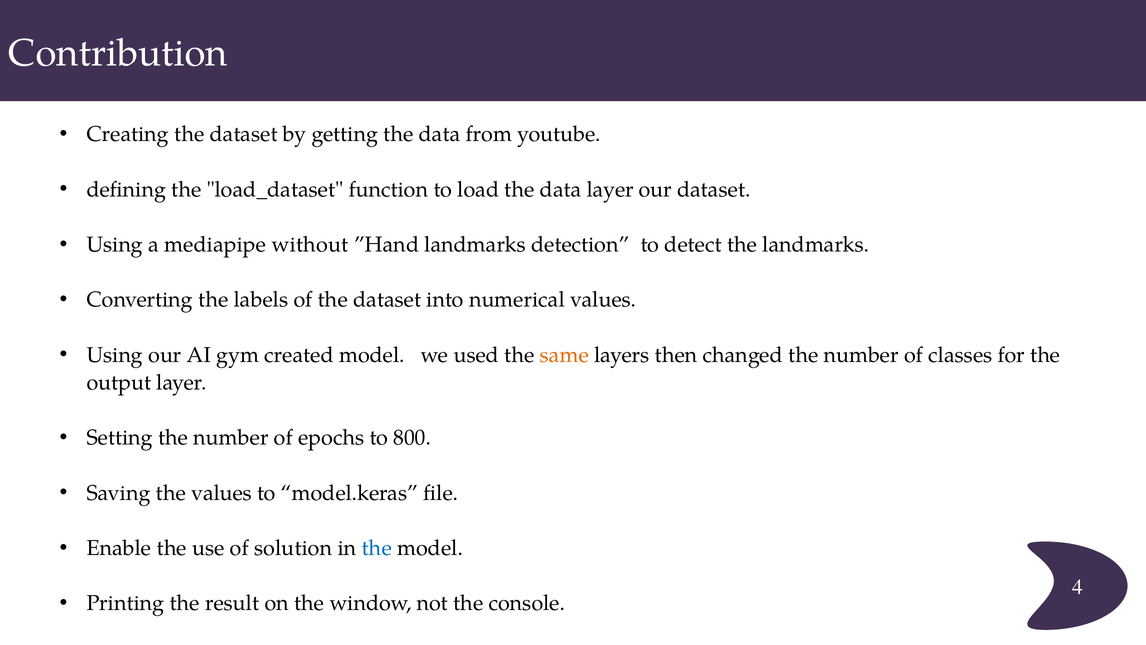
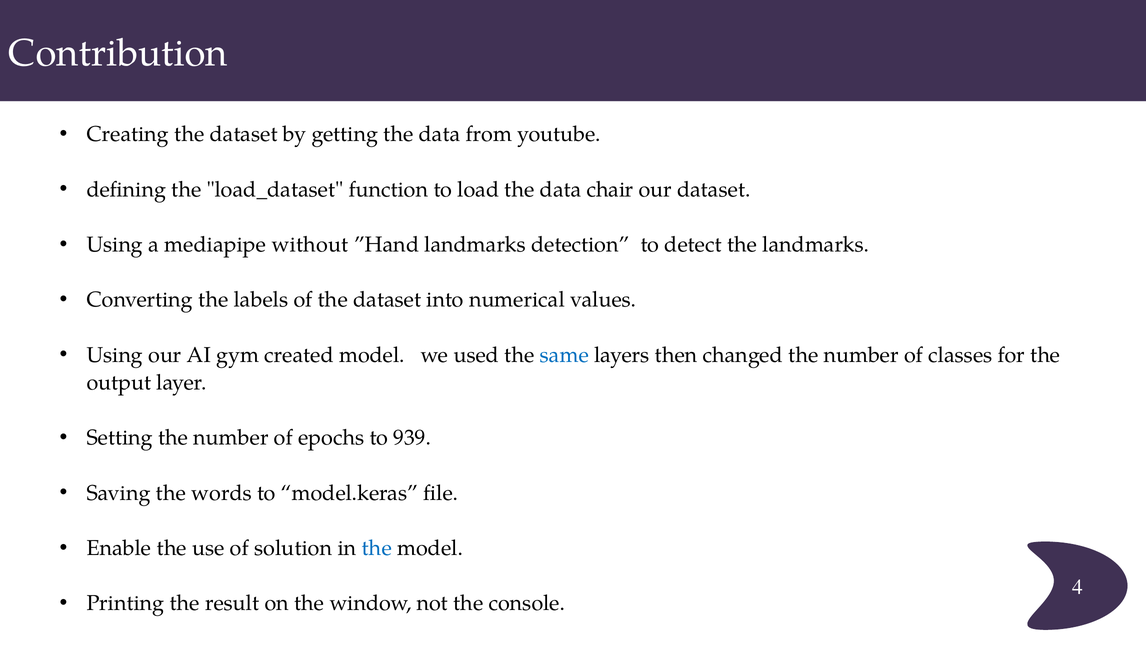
data layer: layer -> chair
same colour: orange -> blue
800: 800 -> 939
the values: values -> words
